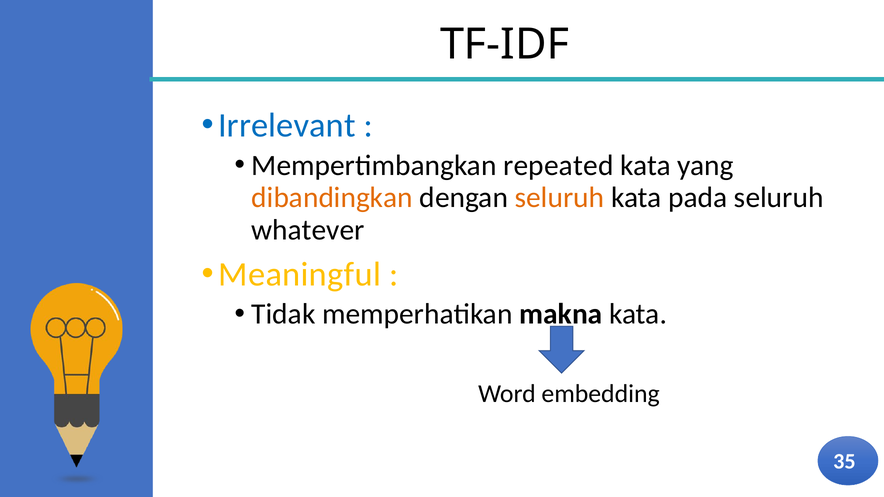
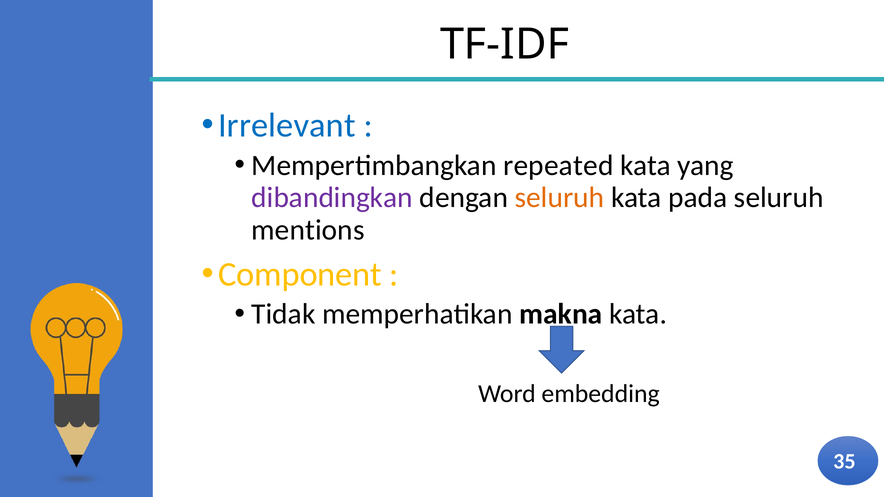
dibandingkan colour: orange -> purple
whatever: whatever -> mentions
Meaningful: Meaningful -> Component
